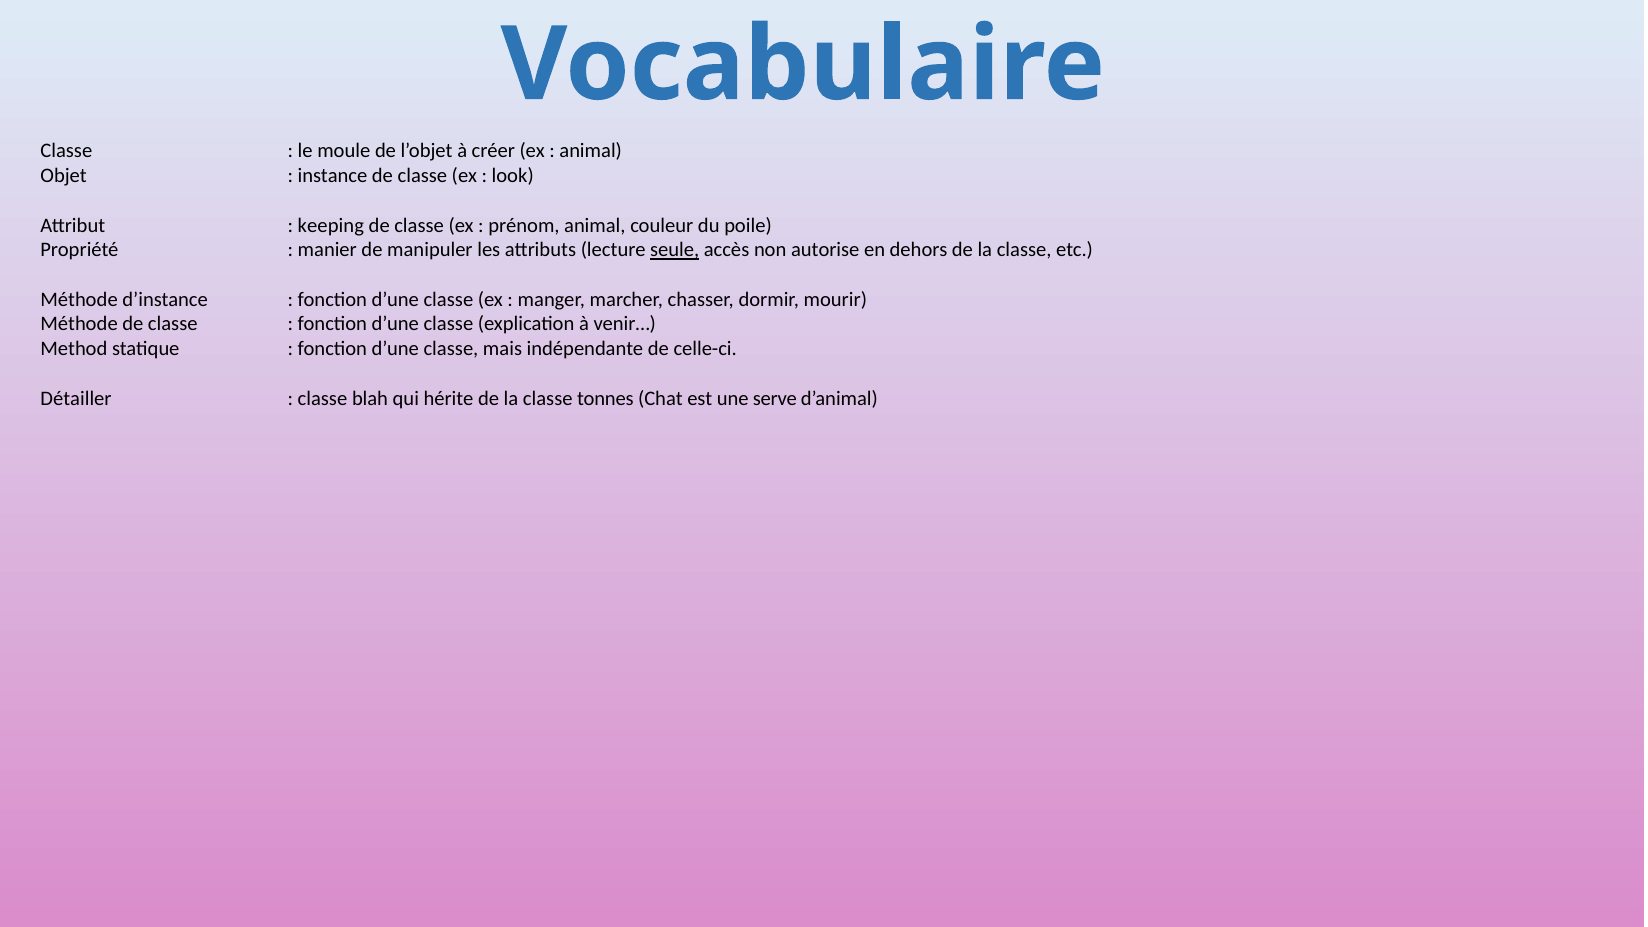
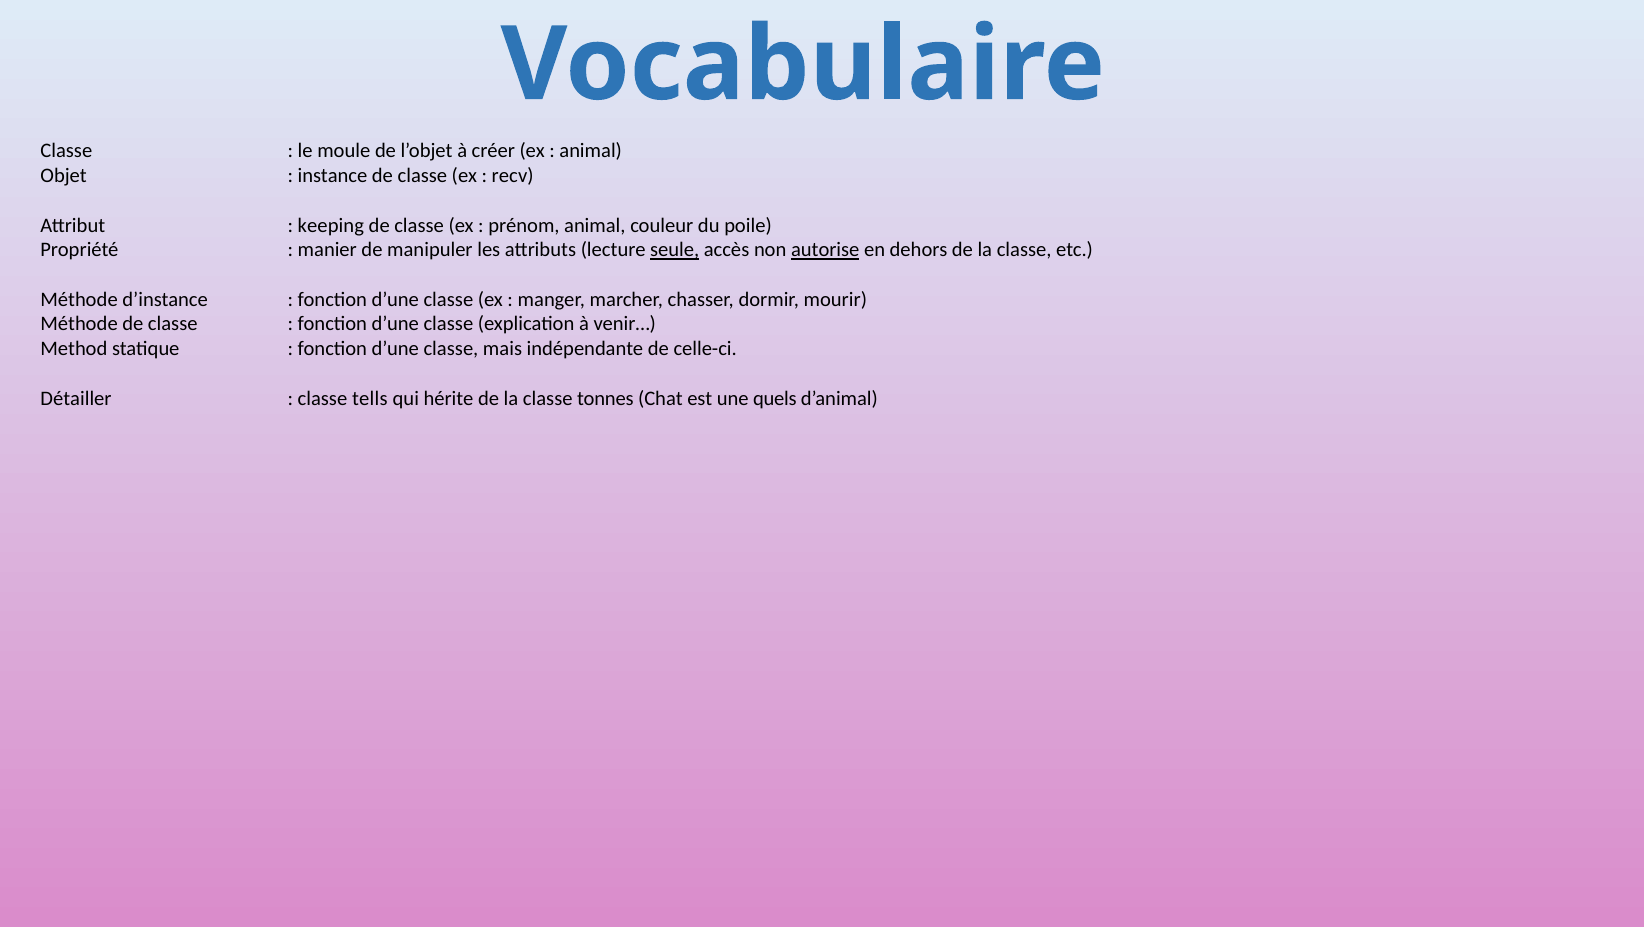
look: look -> recv
autorise underline: none -> present
blah: blah -> tells
serve: serve -> quels
